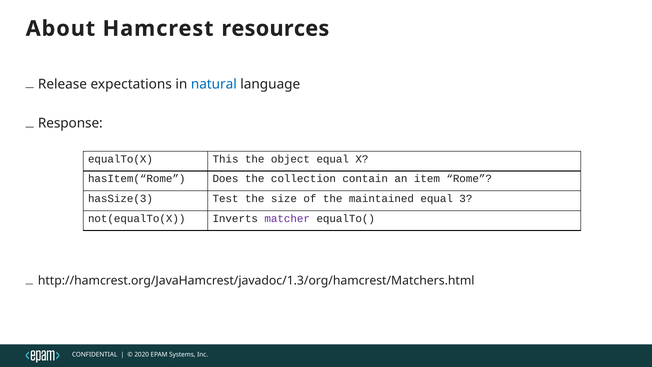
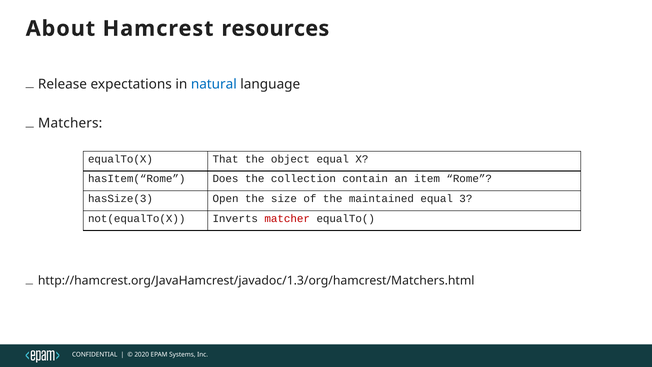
Response: Response -> Matchers
This: This -> That
Test: Test -> Open
matcher colour: purple -> red
